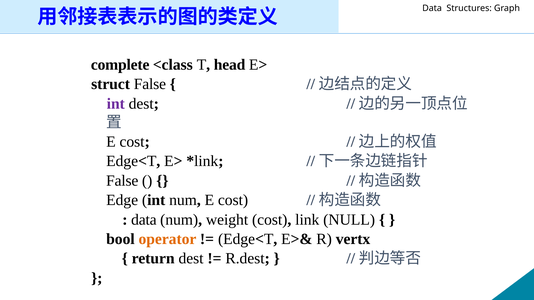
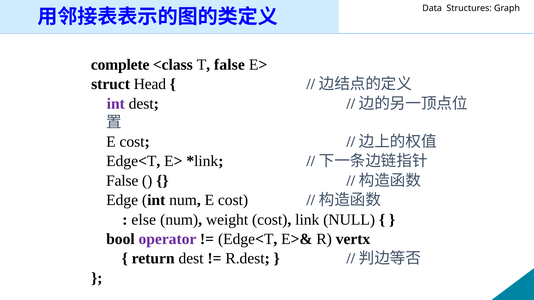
T head: head -> false
struct False: False -> Head
data at (144, 220): data -> else
operator colour: orange -> purple
